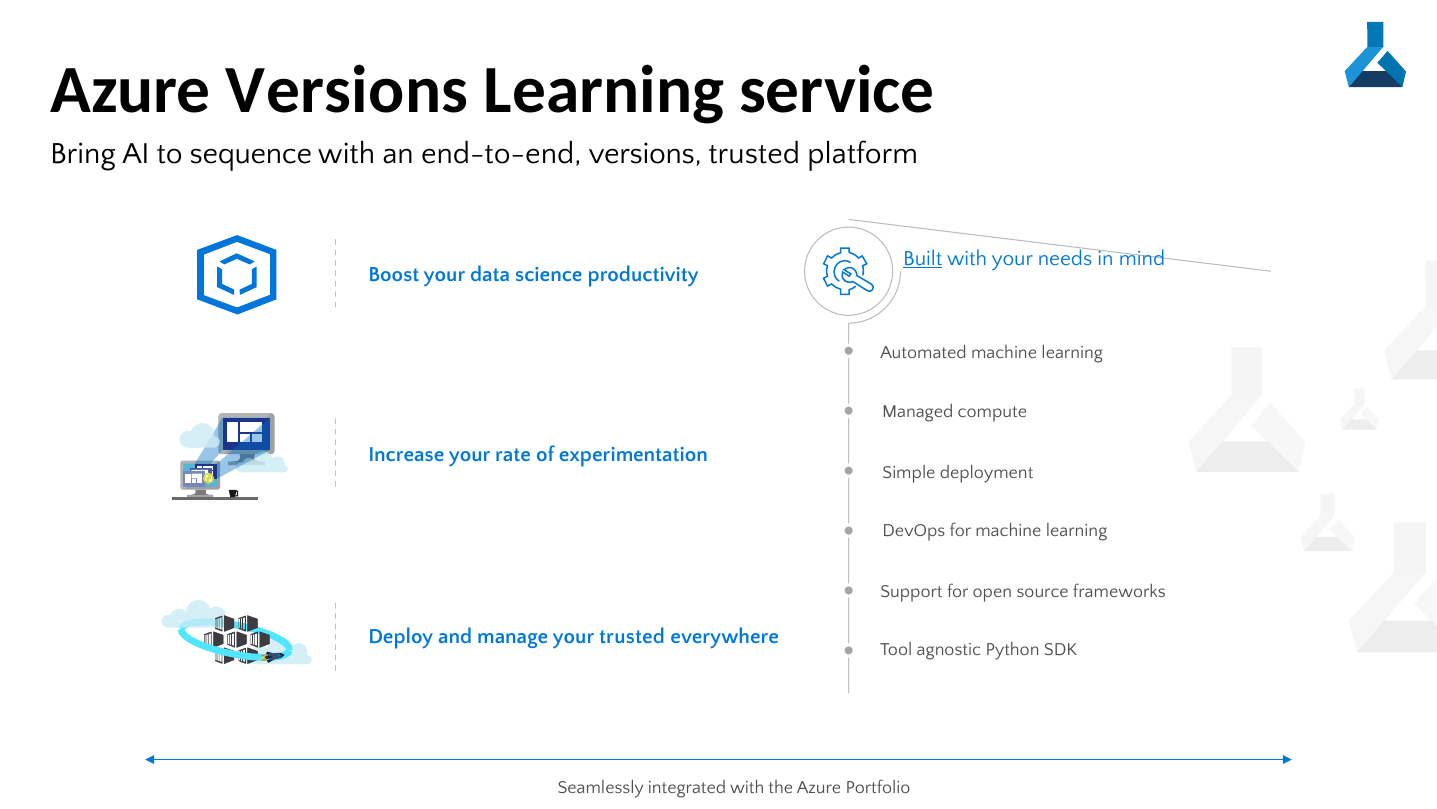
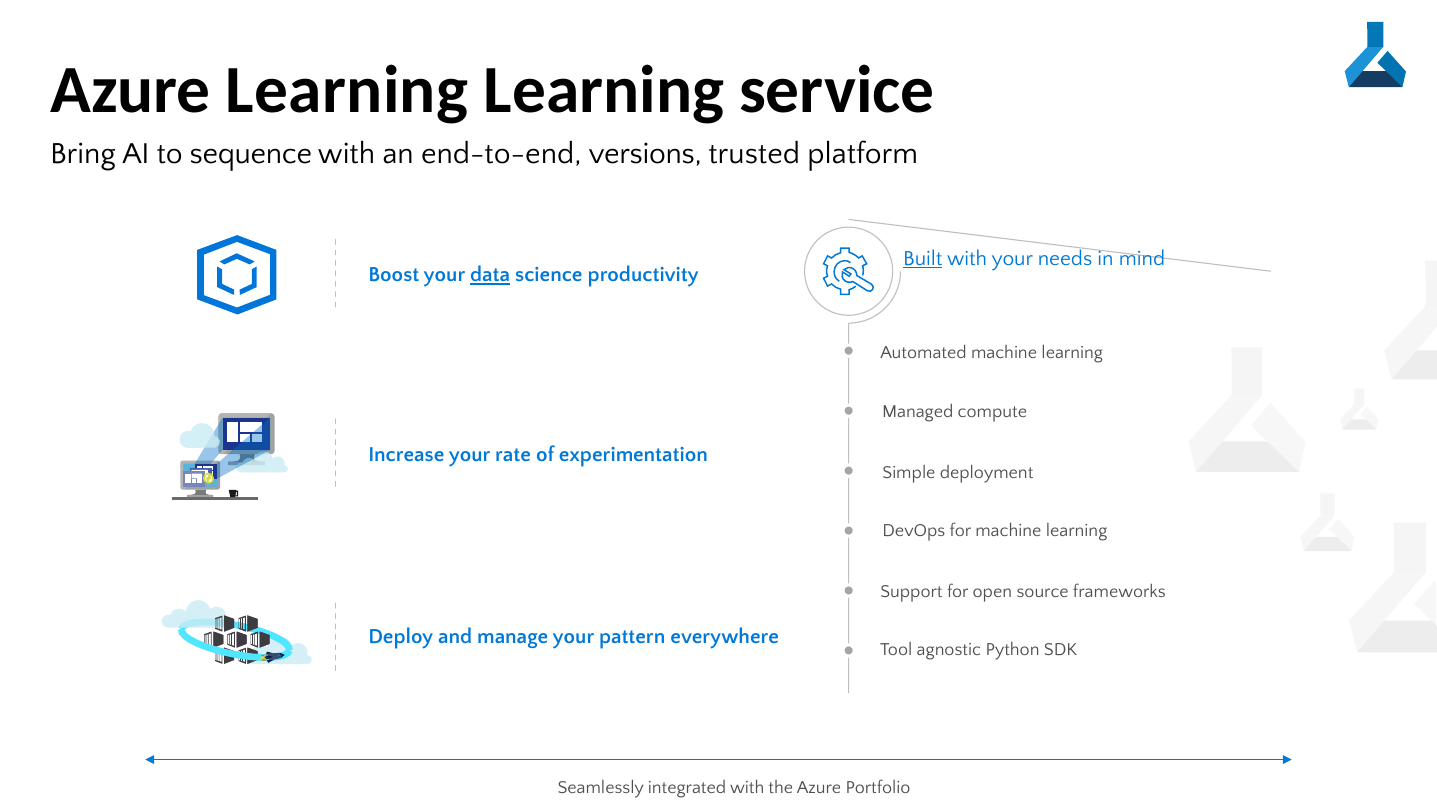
Azure Versions: Versions -> Learning
data underline: none -> present
your trusted: trusted -> pattern
